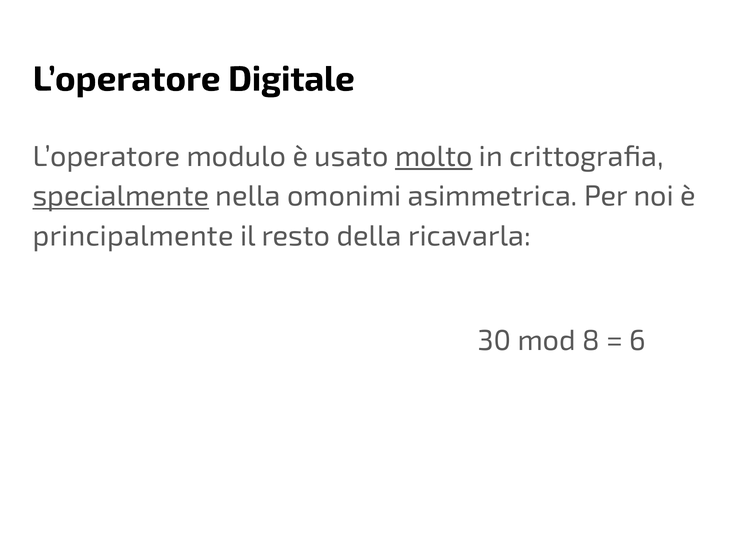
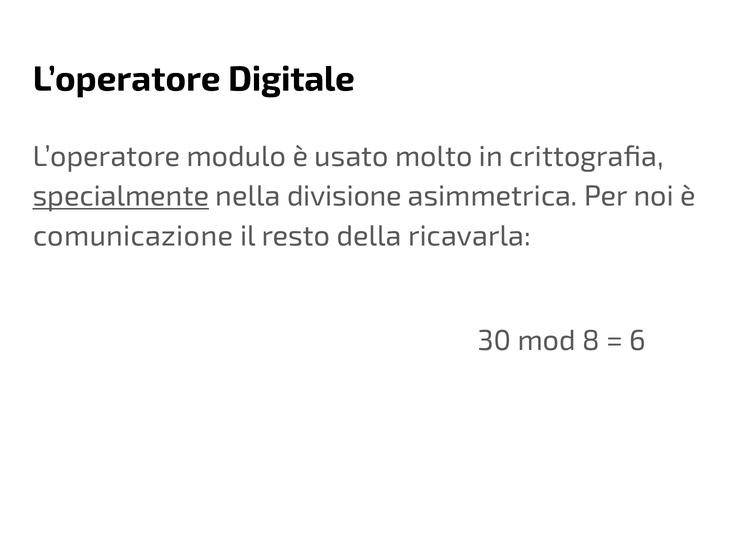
molto underline: present -> none
omonimi: omonimi -> divisione
principalmente: principalmente -> comunicazione
